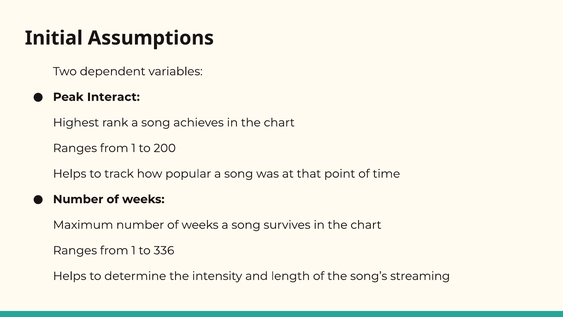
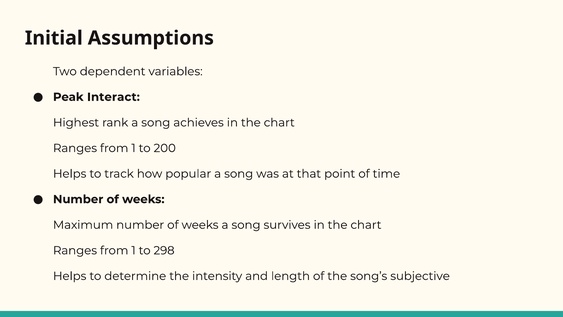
336: 336 -> 298
streaming: streaming -> subjective
